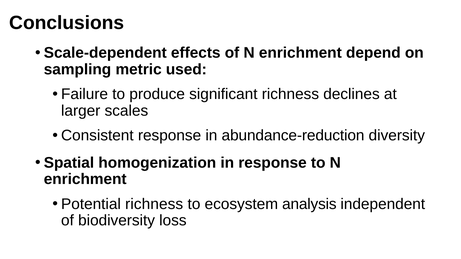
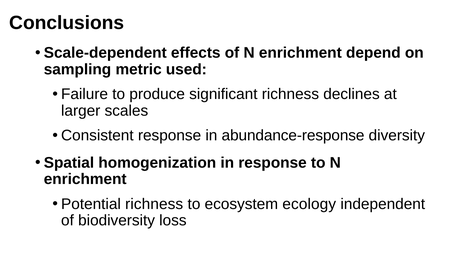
abundance-reduction: abundance-reduction -> abundance-response
analysis: analysis -> ecology
